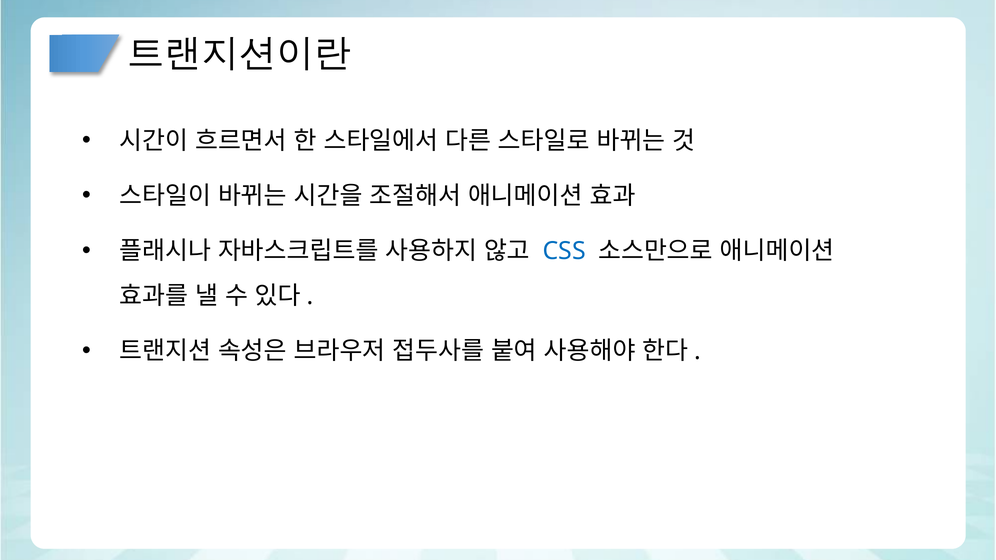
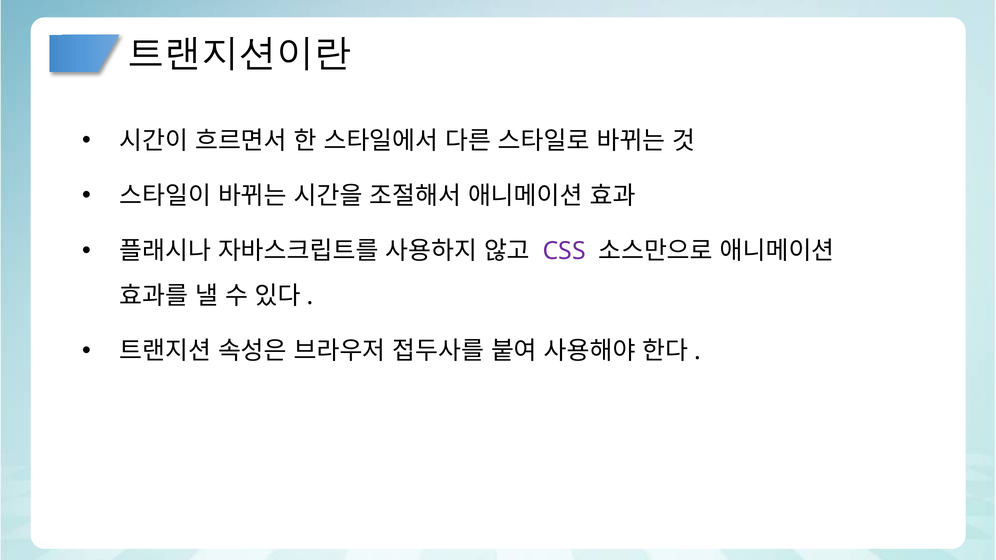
CSS colour: blue -> purple
